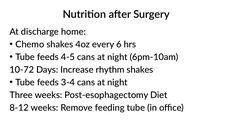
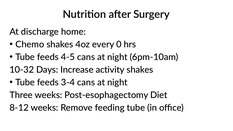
6: 6 -> 0
10-72: 10-72 -> 10-32
rhythm: rhythm -> activity
